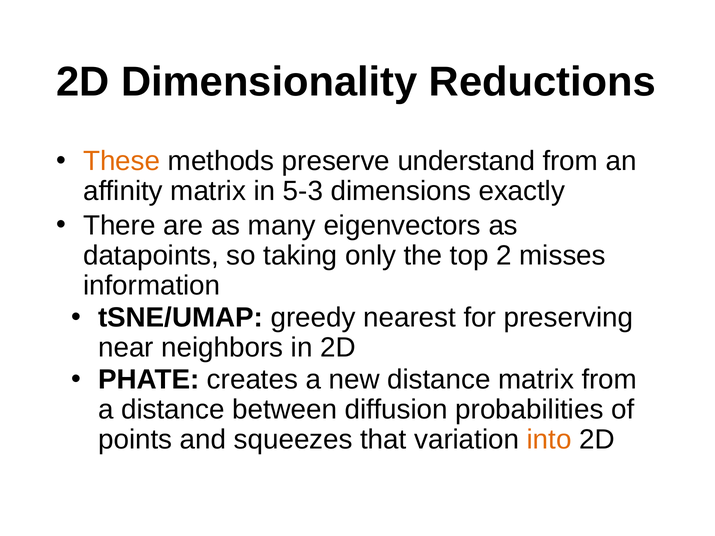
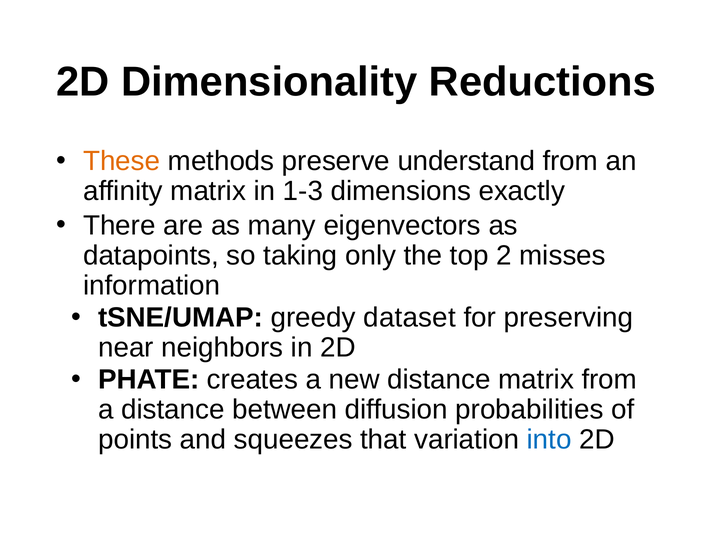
5-3: 5-3 -> 1-3
nearest: nearest -> dataset
into colour: orange -> blue
